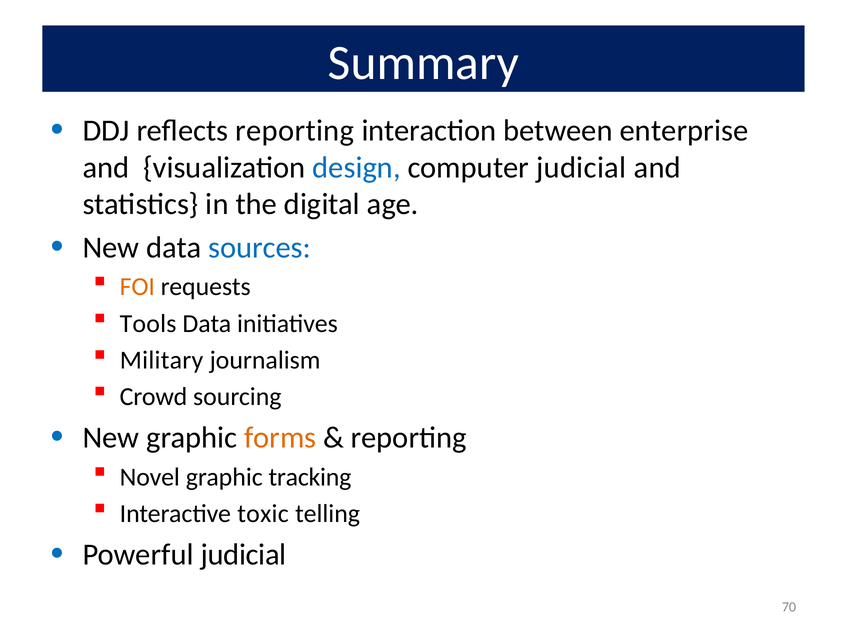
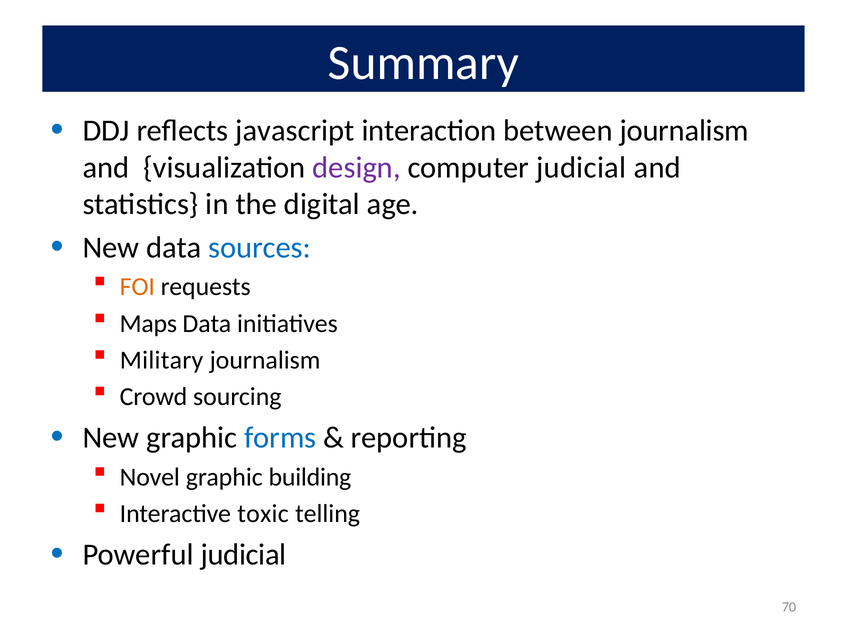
reflects reporting: reporting -> javascript
between enterprise: enterprise -> journalism
design colour: blue -> purple
Tools: Tools -> Maps
forms colour: orange -> blue
tracking: tracking -> building
